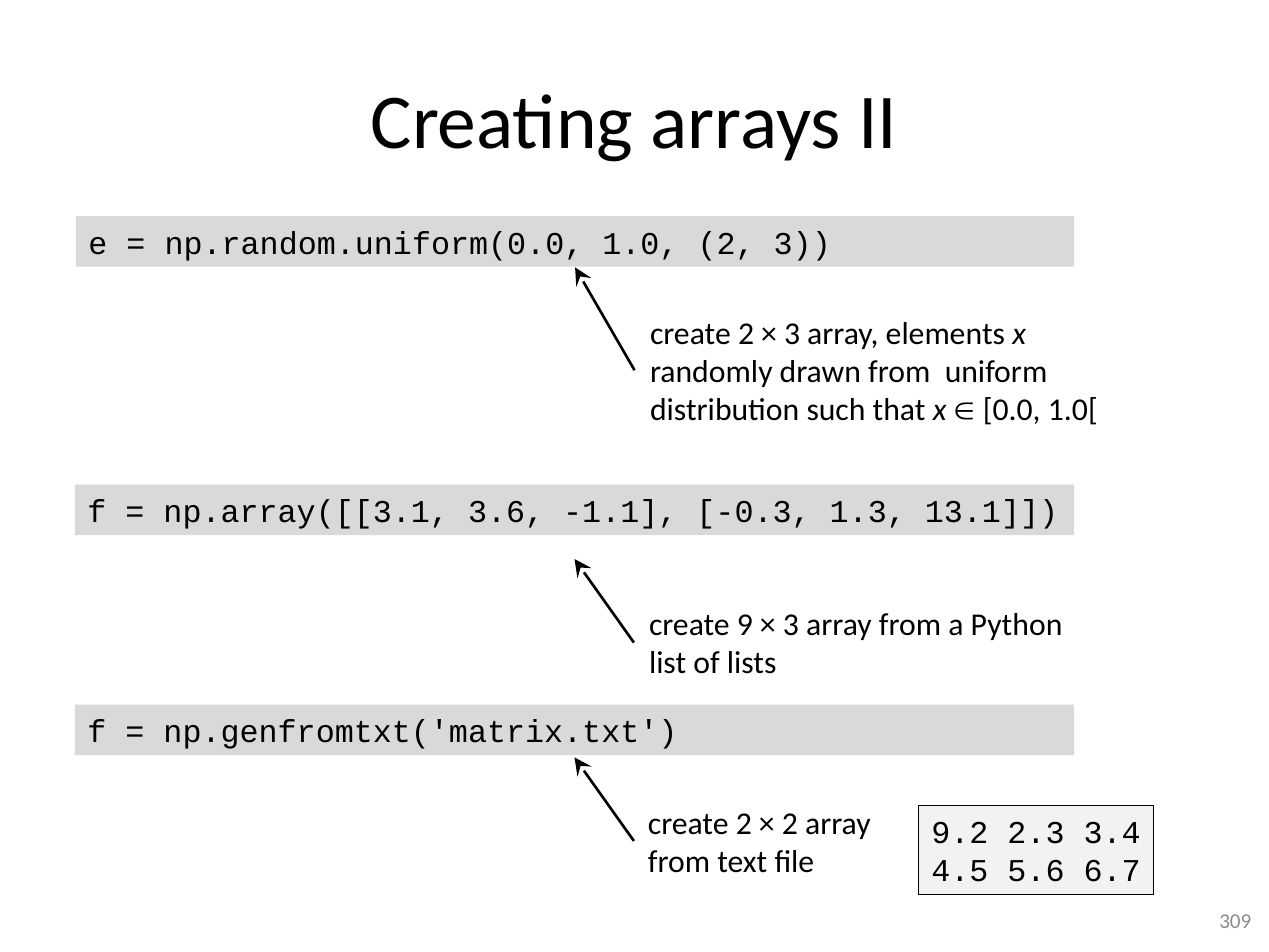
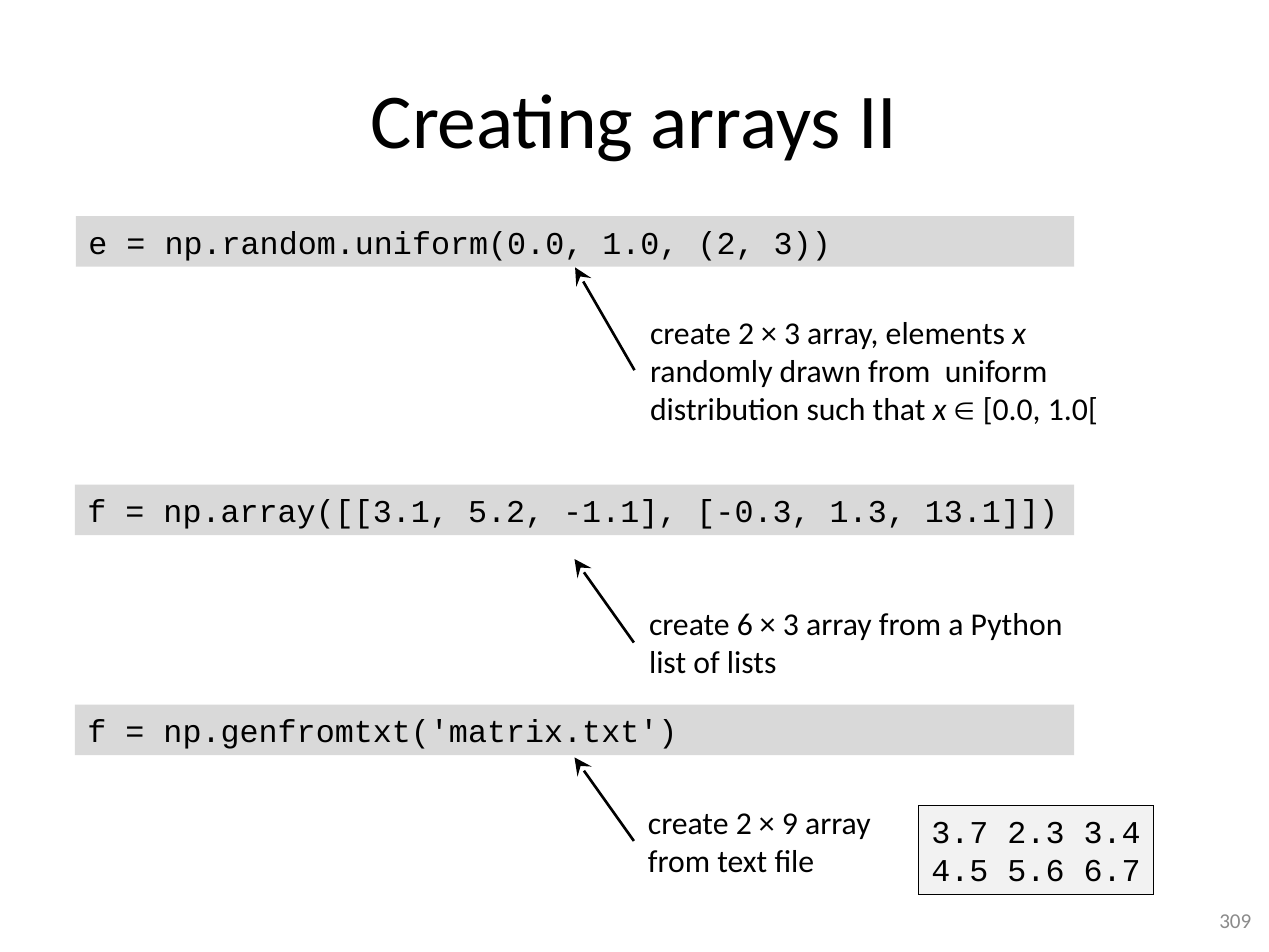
3.6: 3.6 -> 5.2
9: 9 -> 6
2 at (790, 823): 2 -> 9
9.2: 9.2 -> 3.7
